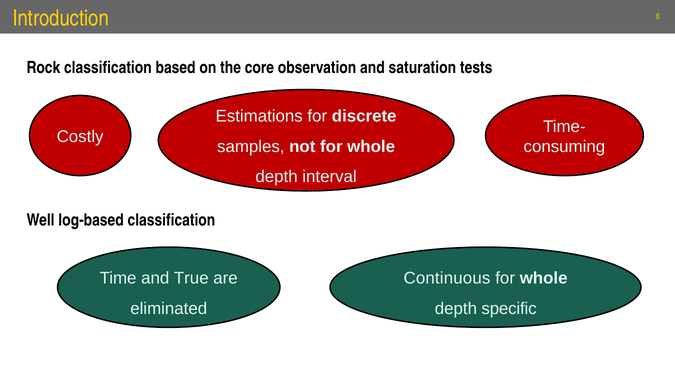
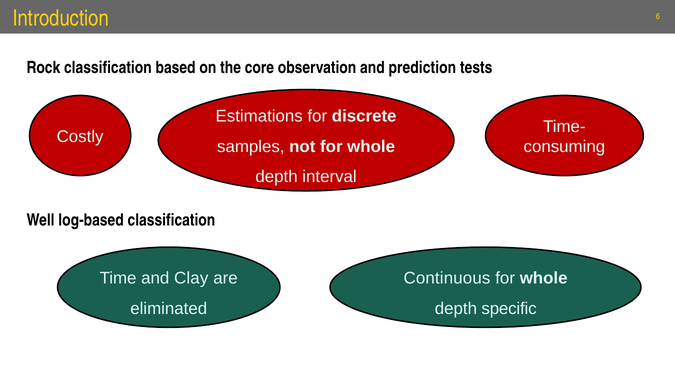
saturation: saturation -> prediction
True: True -> Clay
